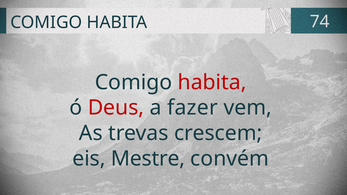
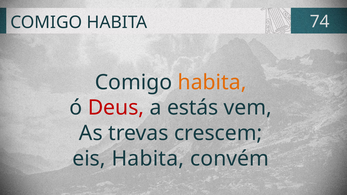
habita at (212, 82) colour: red -> orange
fazer: fazer -> estás
eis Mestre: Mestre -> Habita
